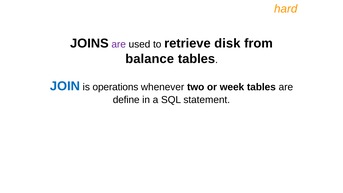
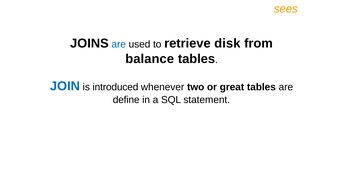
hard: hard -> sees
are at (119, 44) colour: purple -> blue
operations: operations -> introduced
week: week -> great
